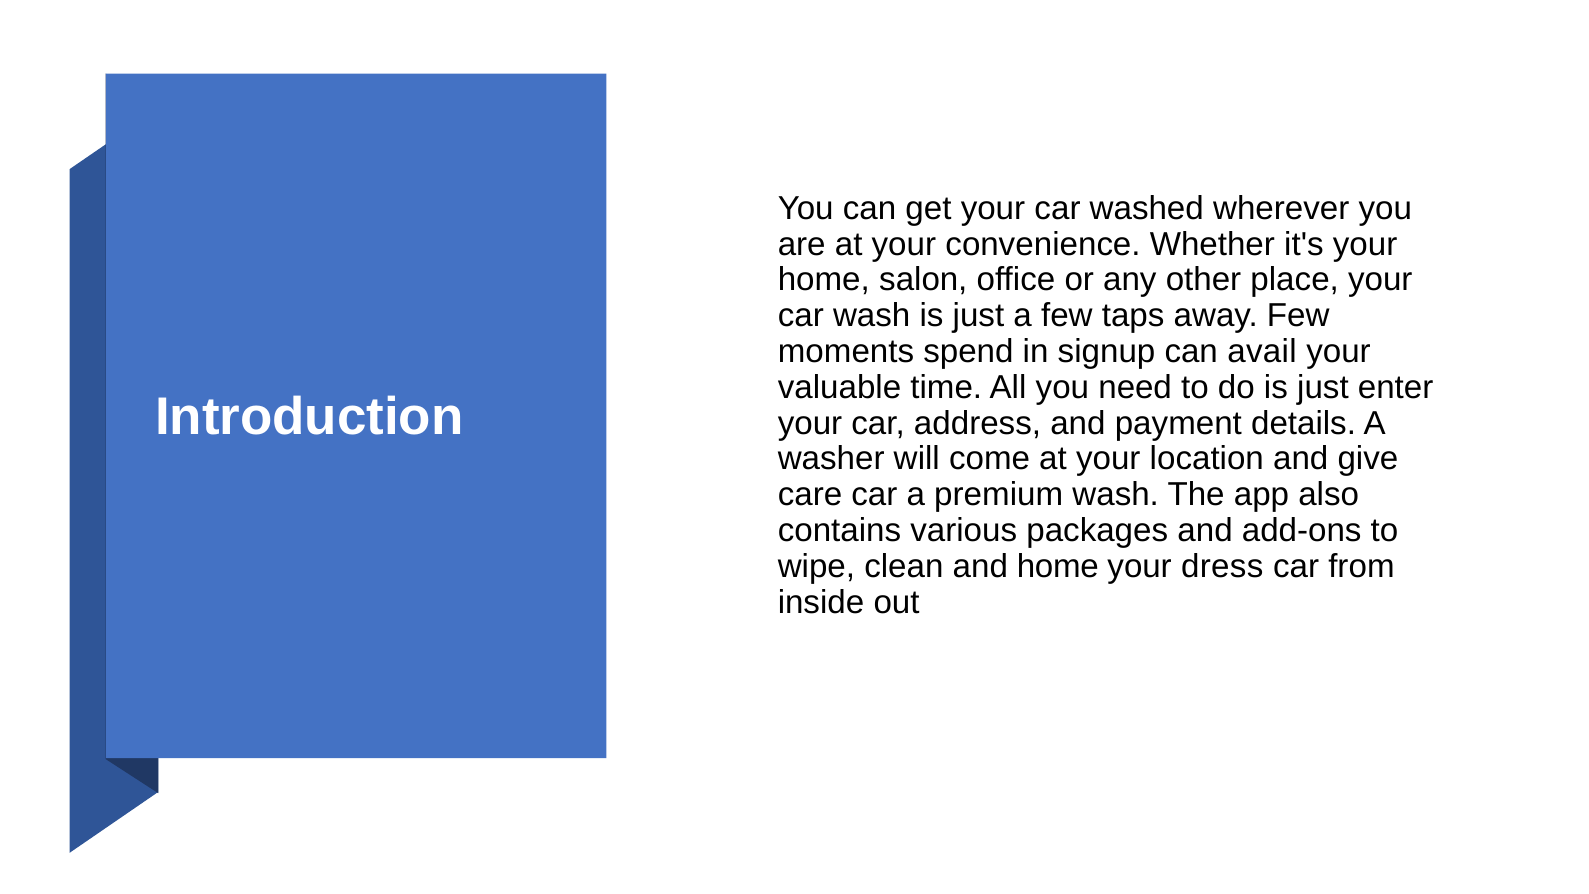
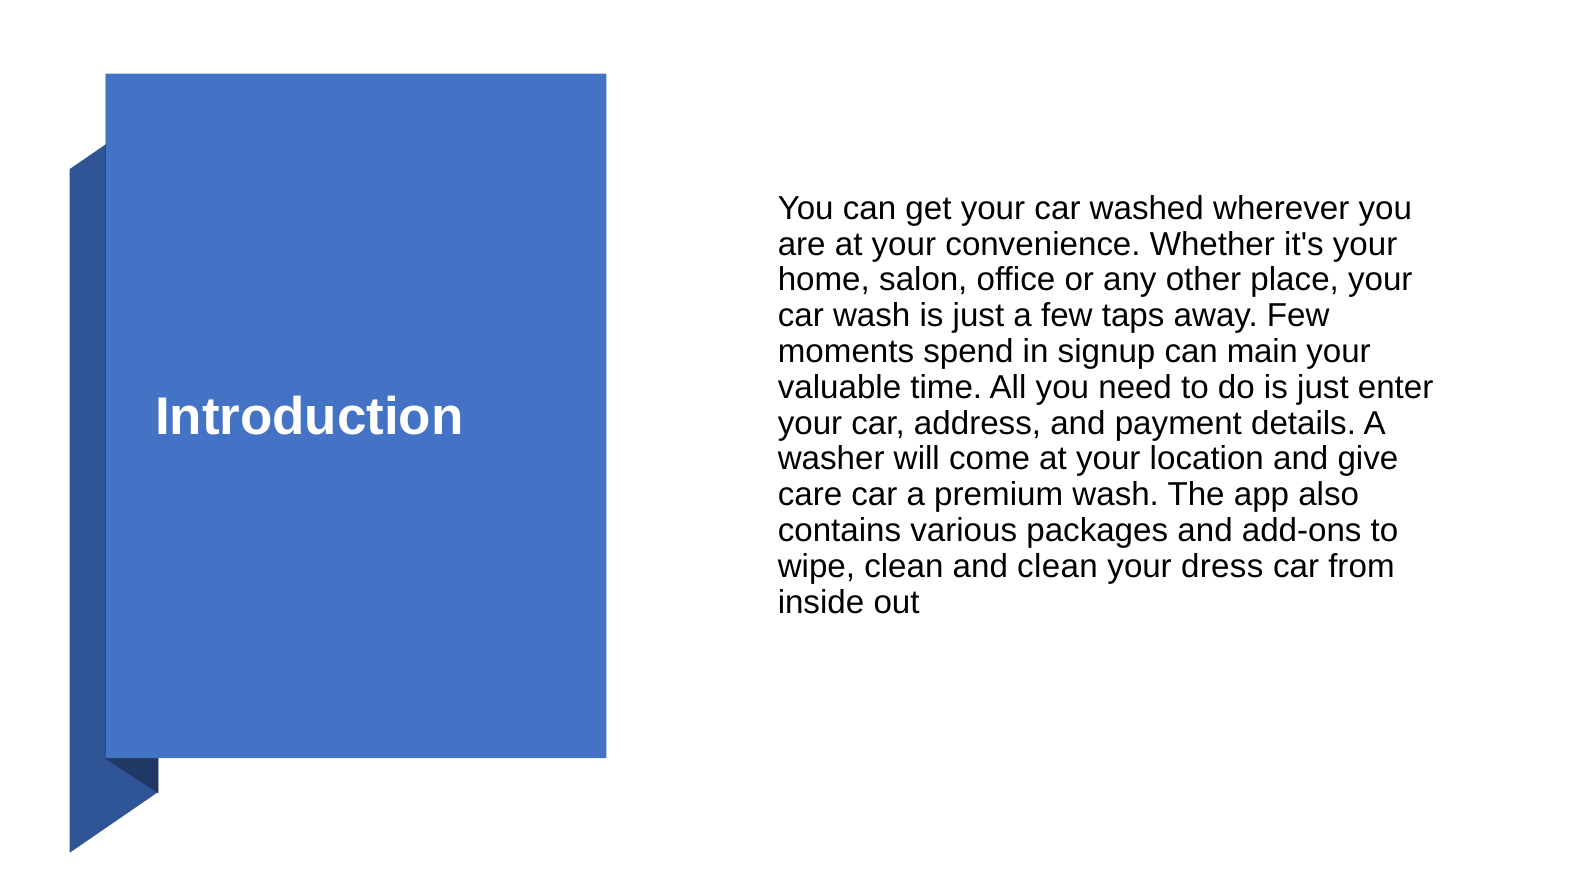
avail: avail -> main
and home: home -> clean
